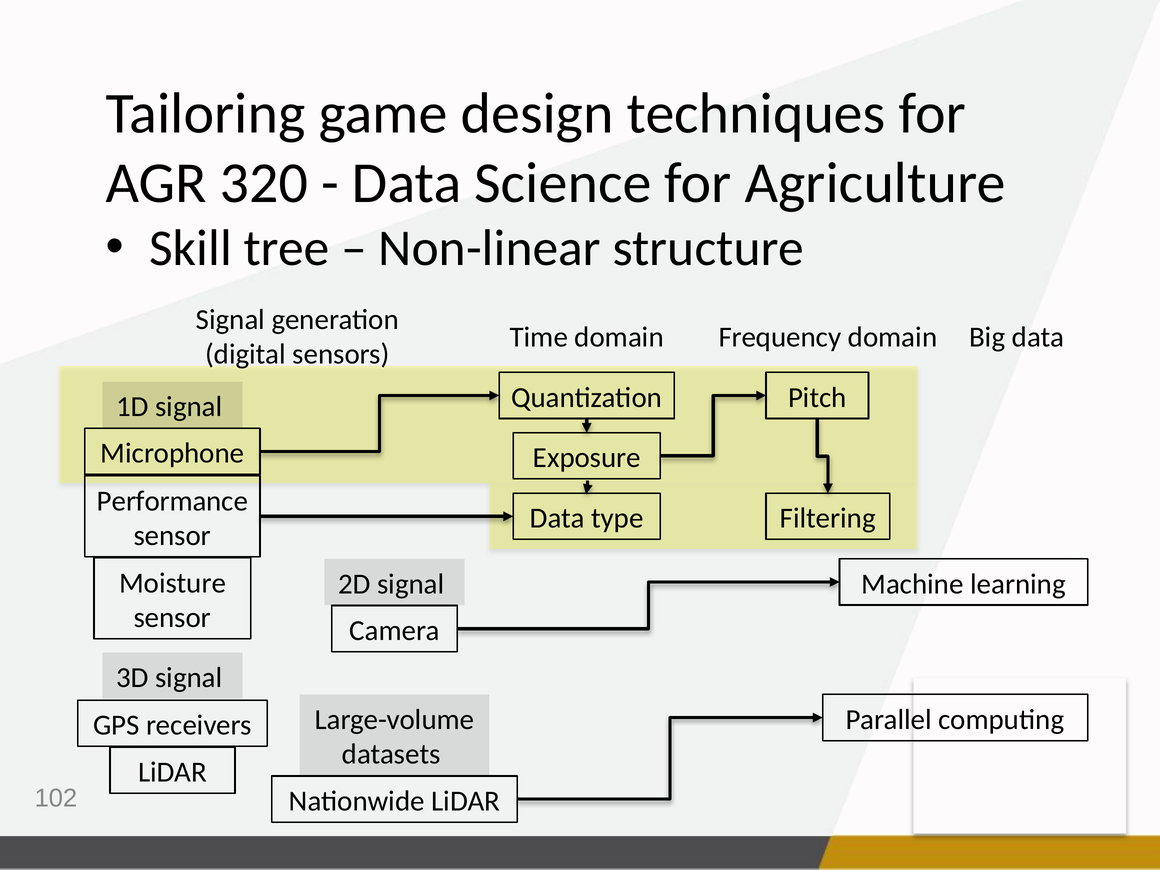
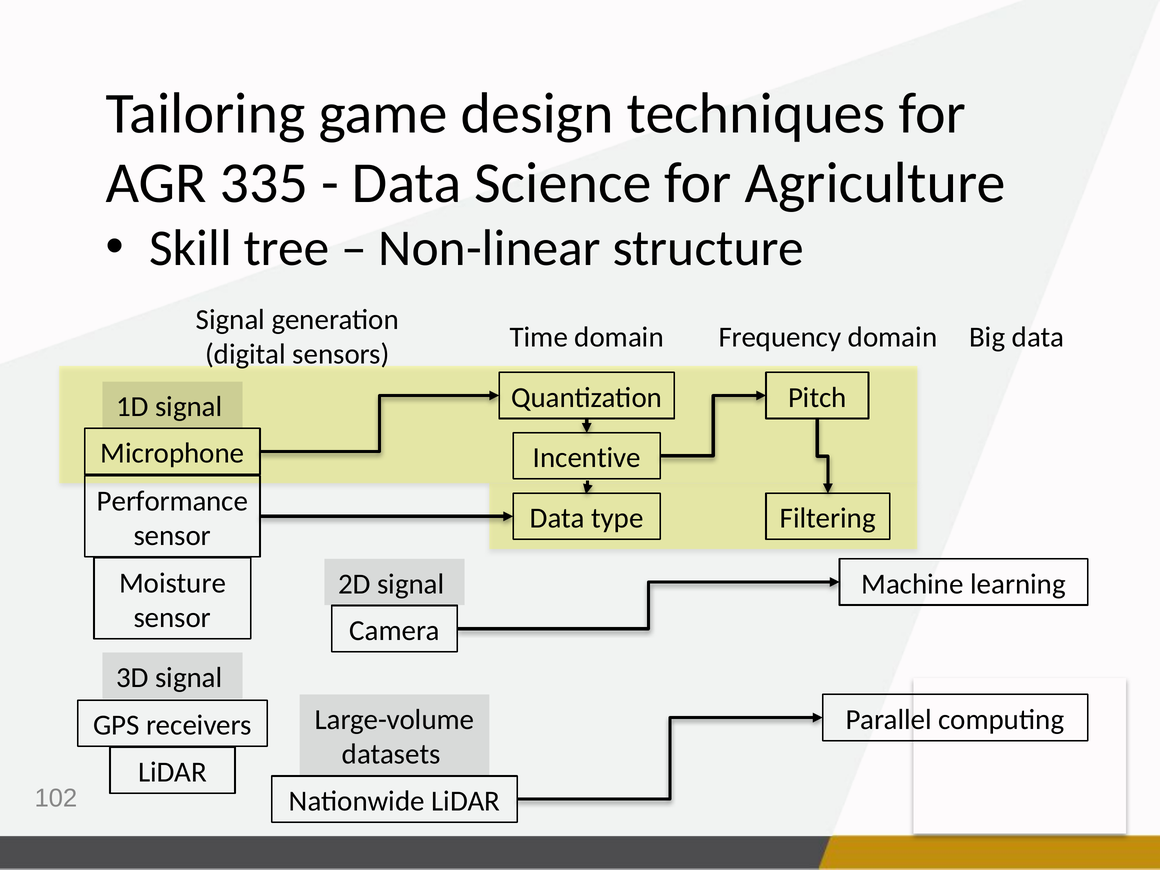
320: 320 -> 335
Exposure: Exposure -> Incentive
